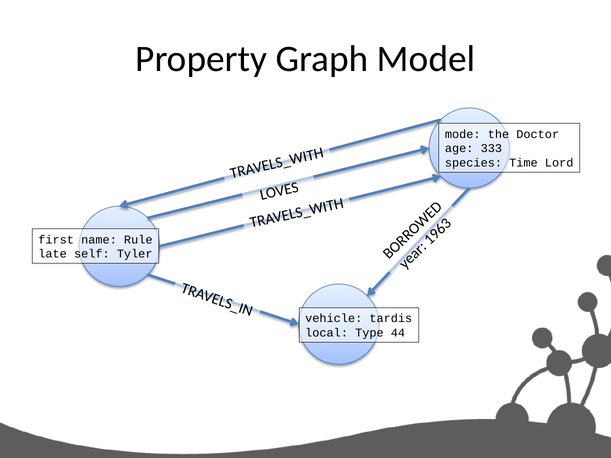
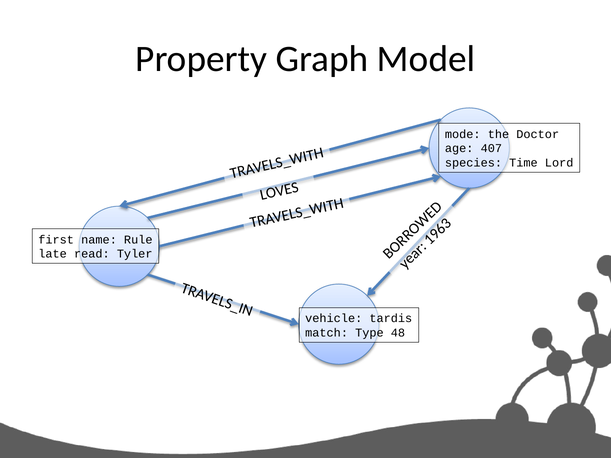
333: 333 -> 407
self: self -> read
local: local -> match
44: 44 -> 48
